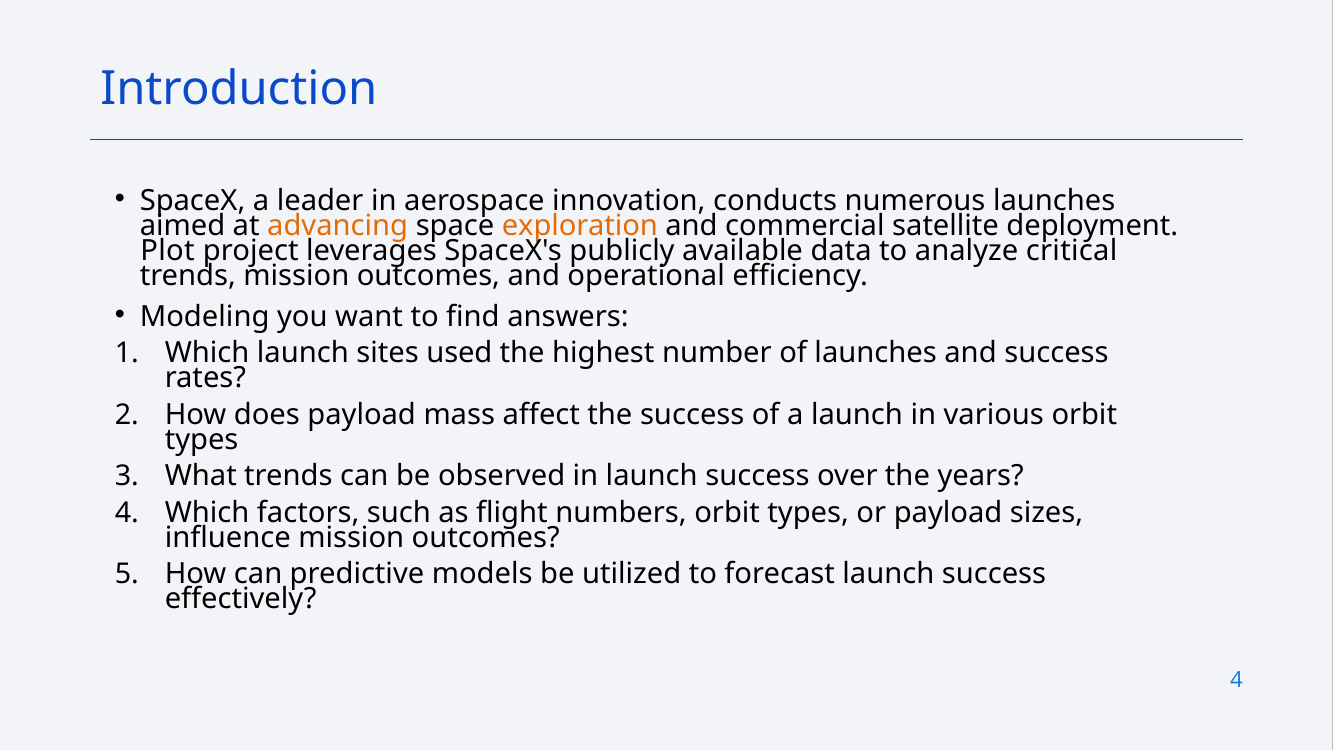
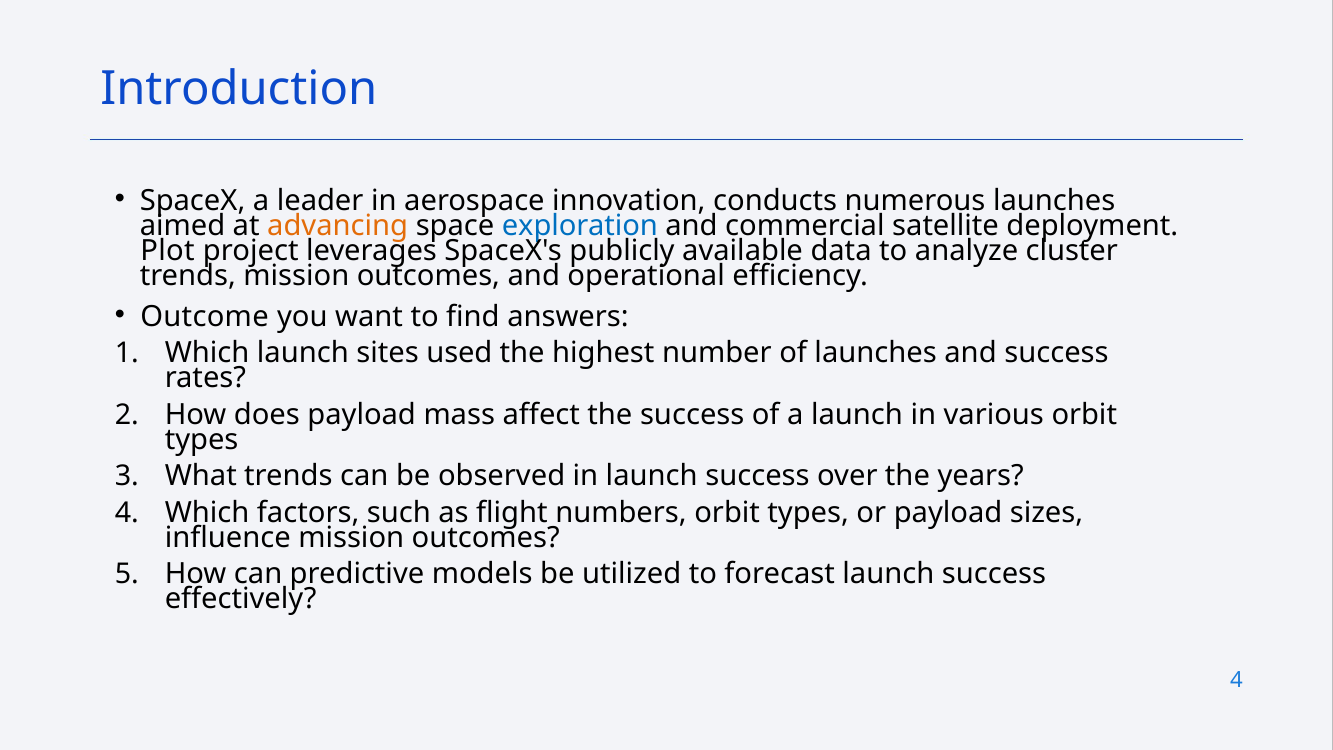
exploration colour: orange -> blue
critical: critical -> cluster
Modeling: Modeling -> Outcome
